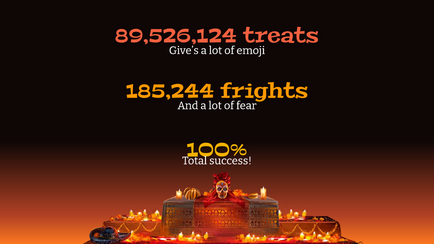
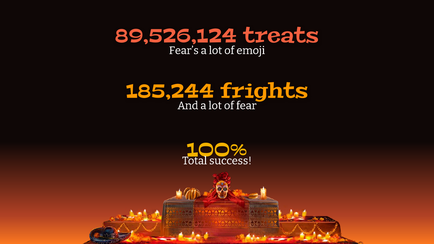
Give’s: Give’s -> Fear’s
